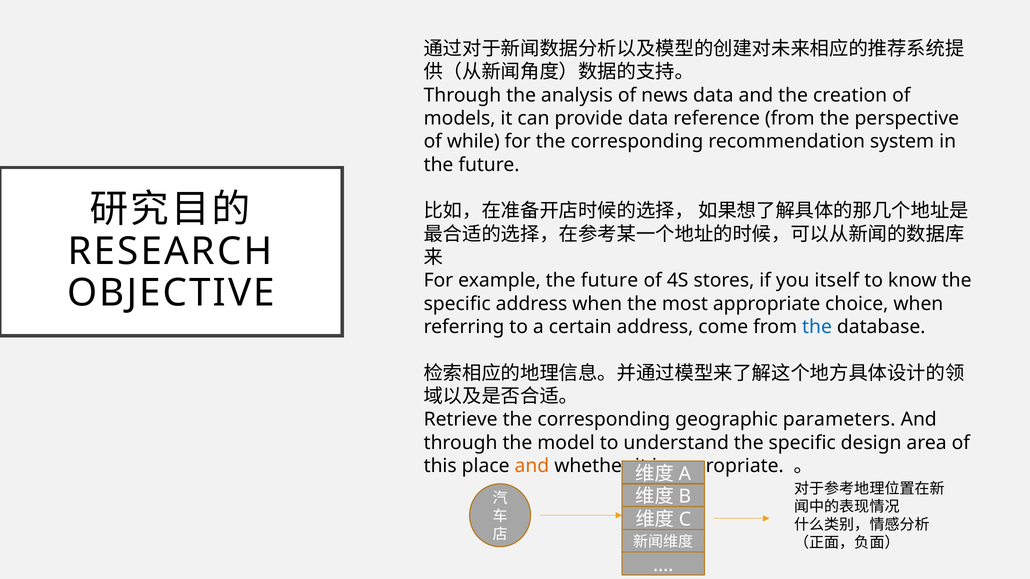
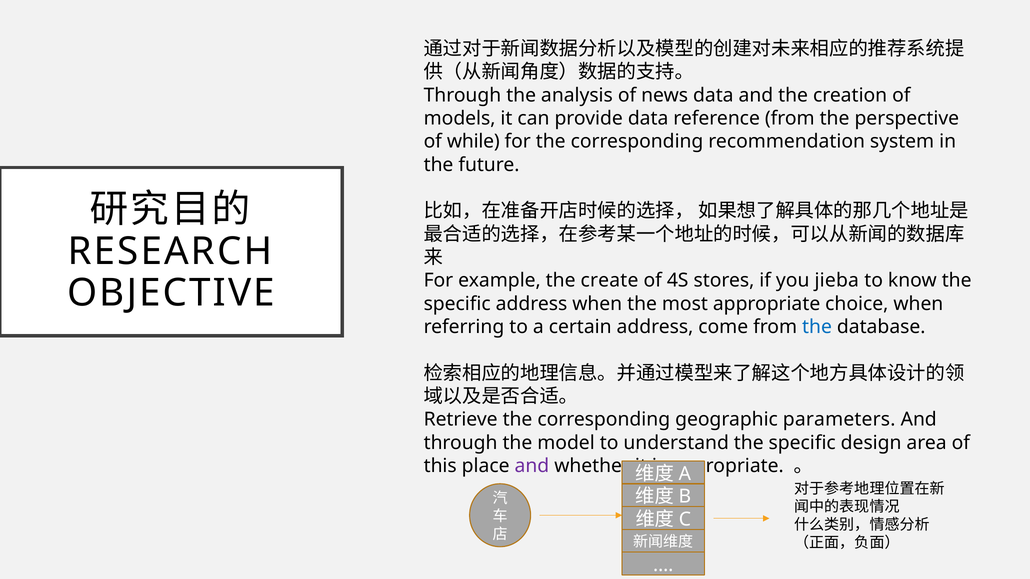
example the future: future -> create
itself: itself -> jieba
and at (532, 466) colour: orange -> purple
